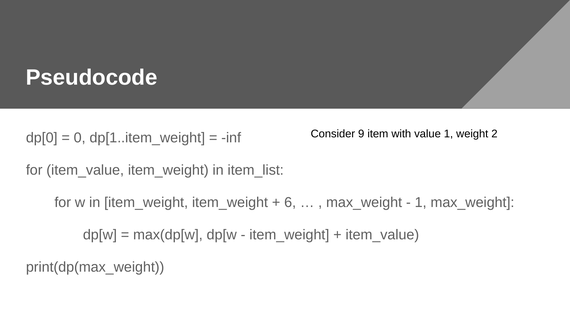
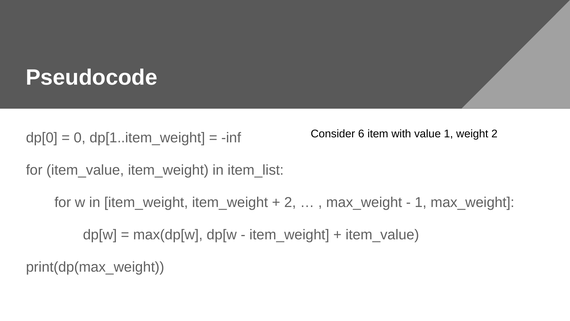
9: 9 -> 6
6 at (290, 202): 6 -> 2
